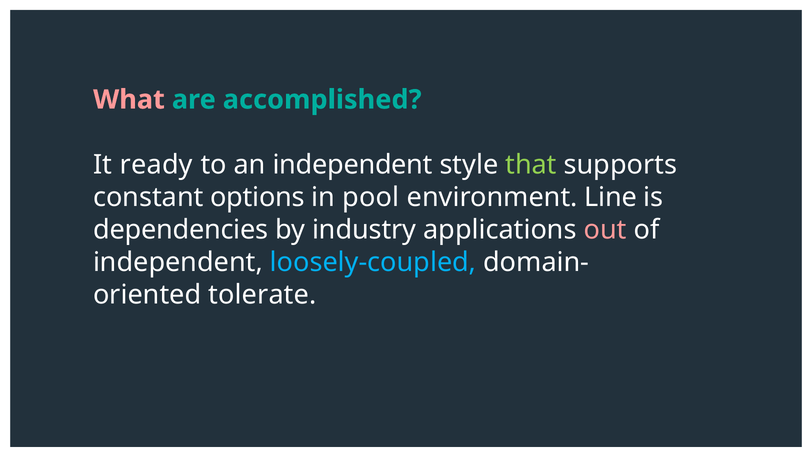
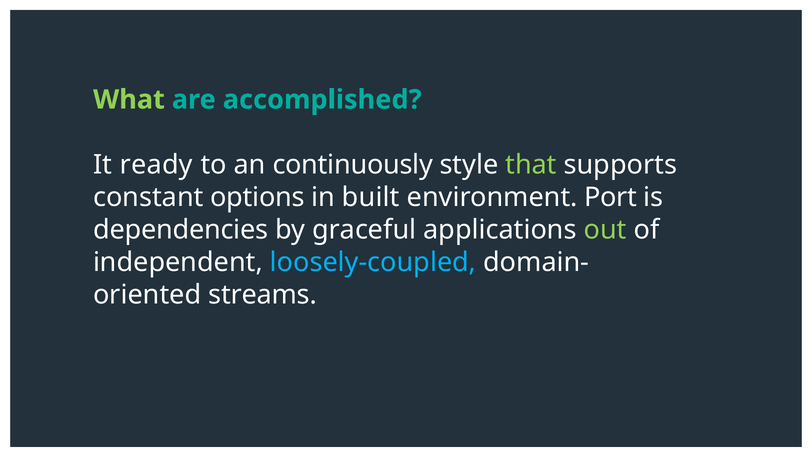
What colour: pink -> light green
an independent: independent -> continuously
pool: pool -> built
Line: Line -> Port
industry: industry -> graceful
out colour: pink -> light green
tolerate: tolerate -> streams
